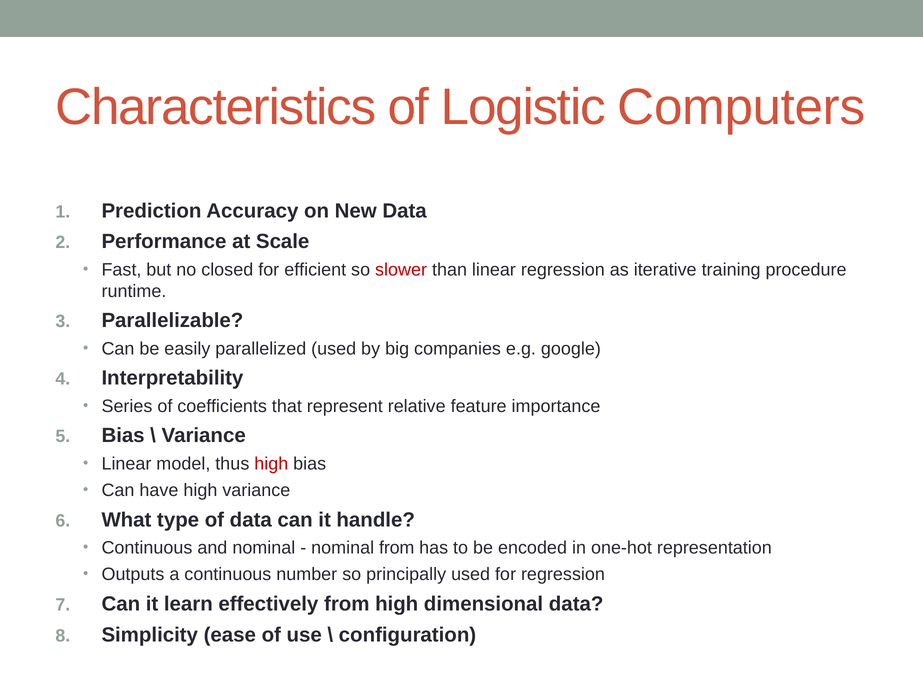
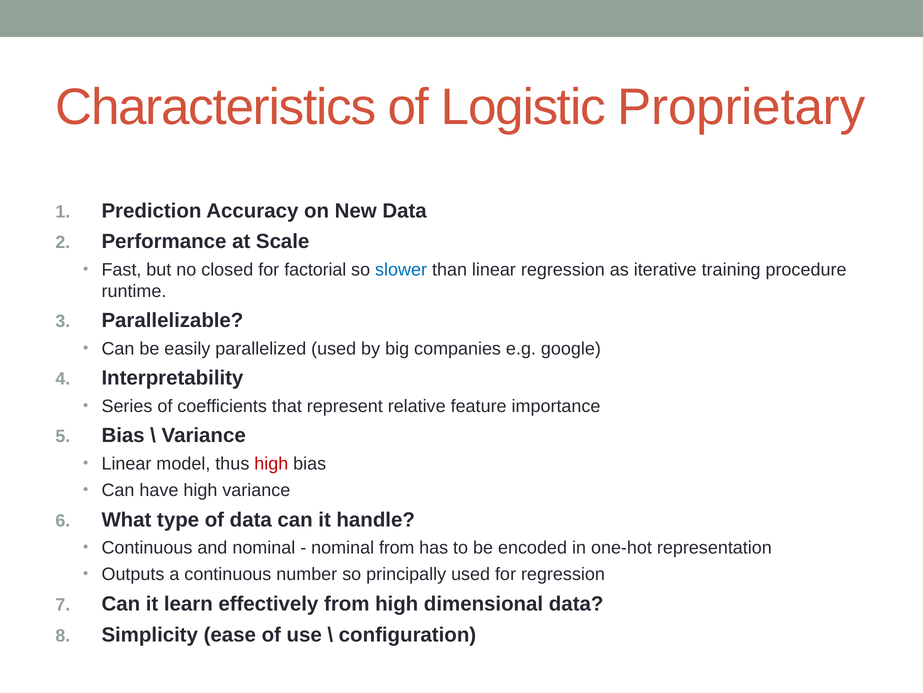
Computers: Computers -> Proprietary
efficient: efficient -> factorial
slower colour: red -> blue
